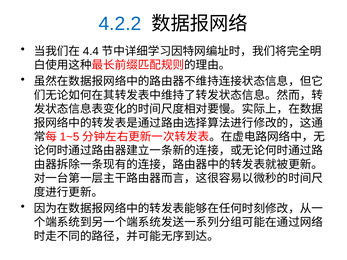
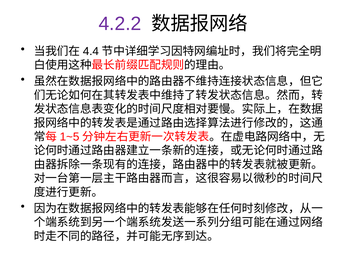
4.2.2 colour: blue -> purple
